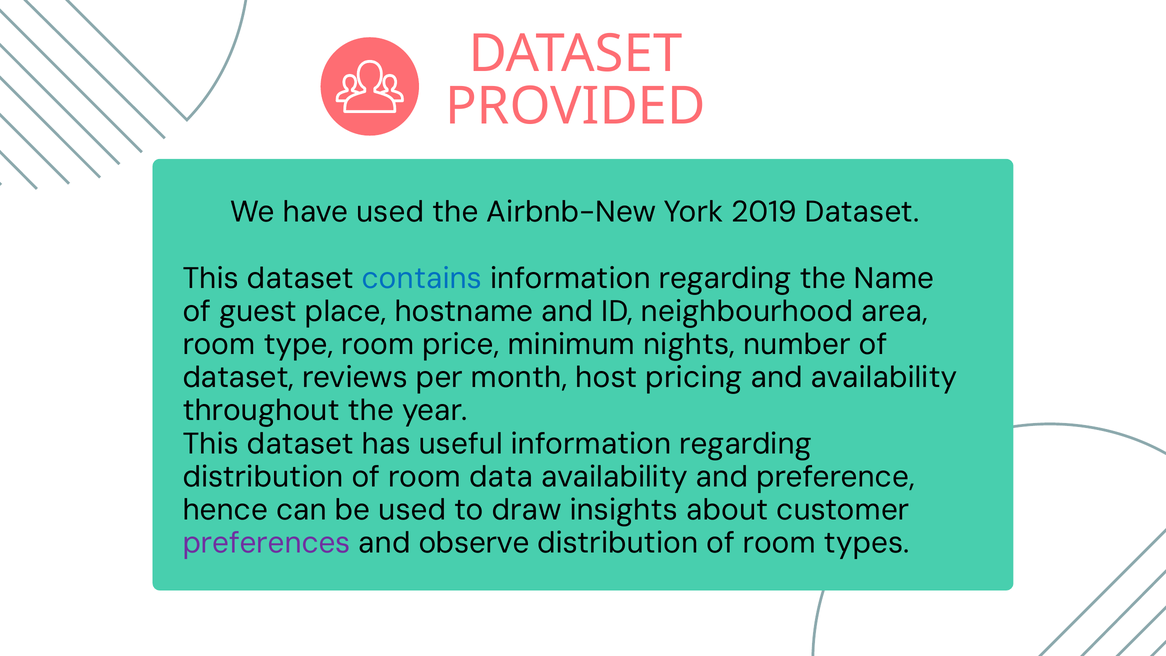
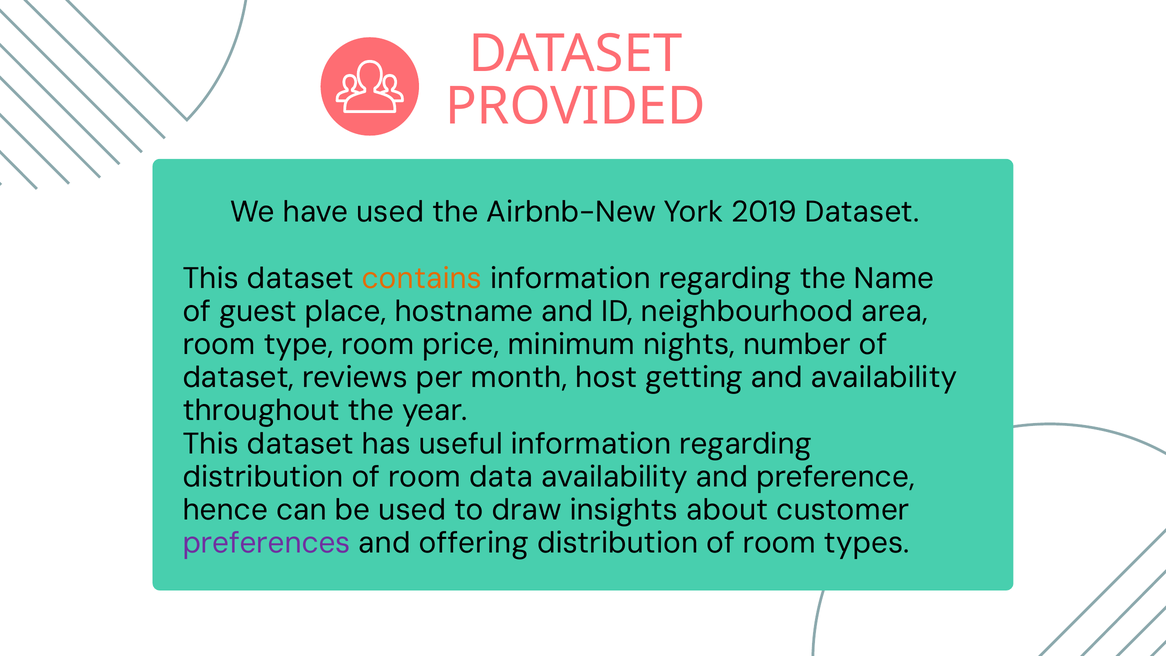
contains colour: blue -> orange
pricing: pricing -> getting
observe: observe -> offering
